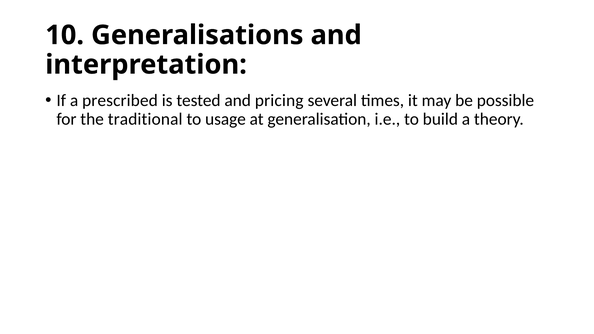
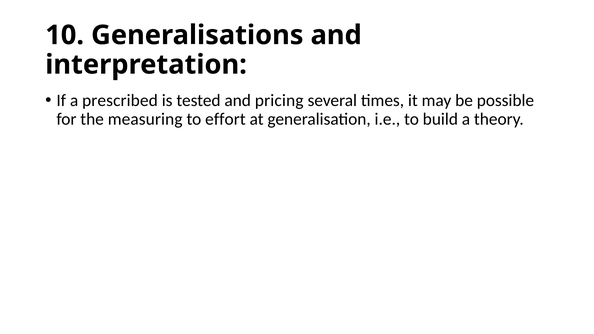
traditional: traditional -> measuring
usage: usage -> effort
